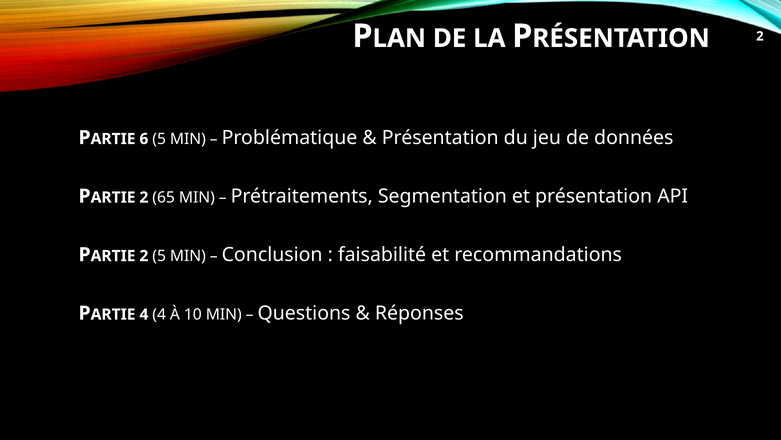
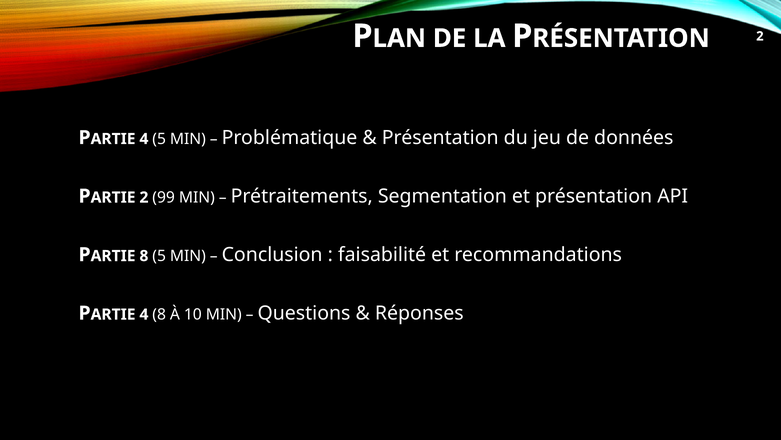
6 at (144, 139): 6 -> 4
65: 65 -> 99
2 at (144, 256): 2 -> 8
4 4: 4 -> 8
